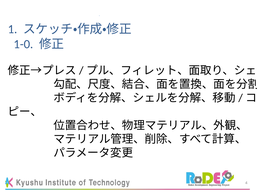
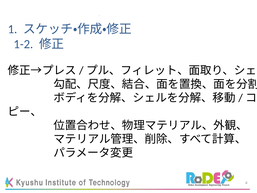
1-0: 1-0 -> 1-2
